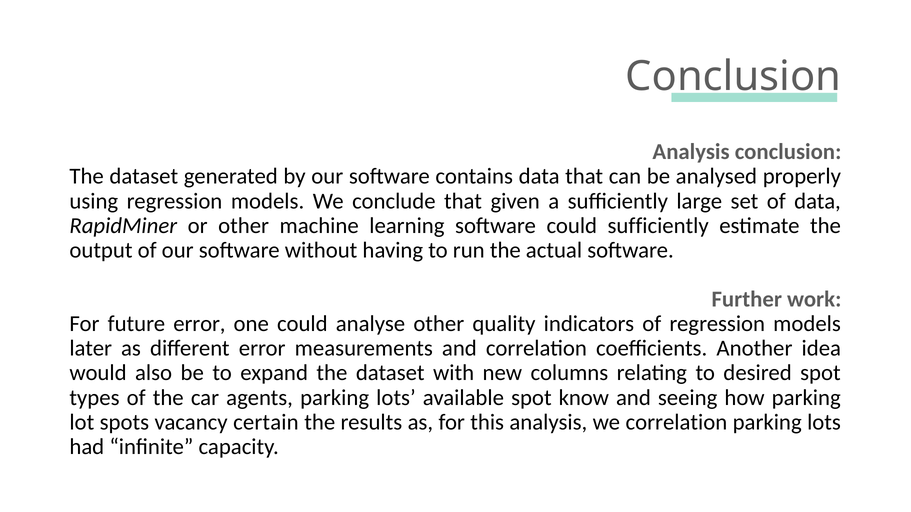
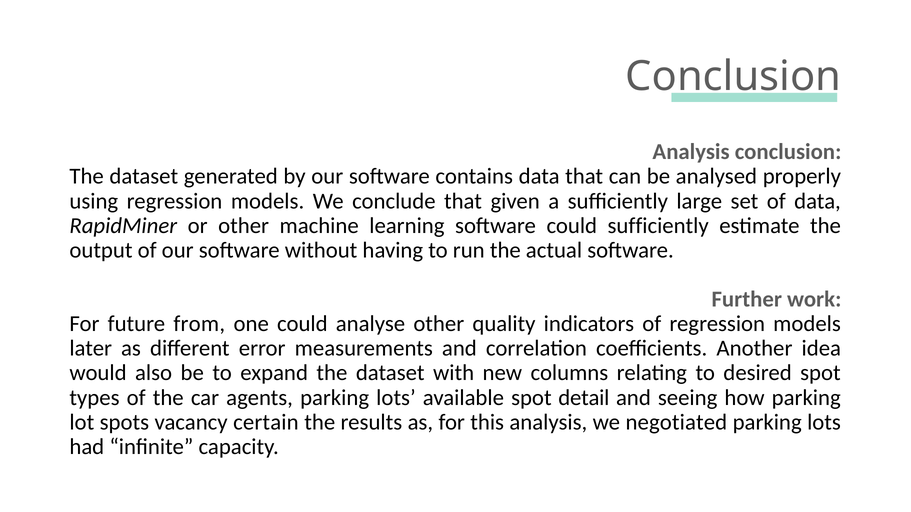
future error: error -> from
know: know -> detail
we correlation: correlation -> negotiated
